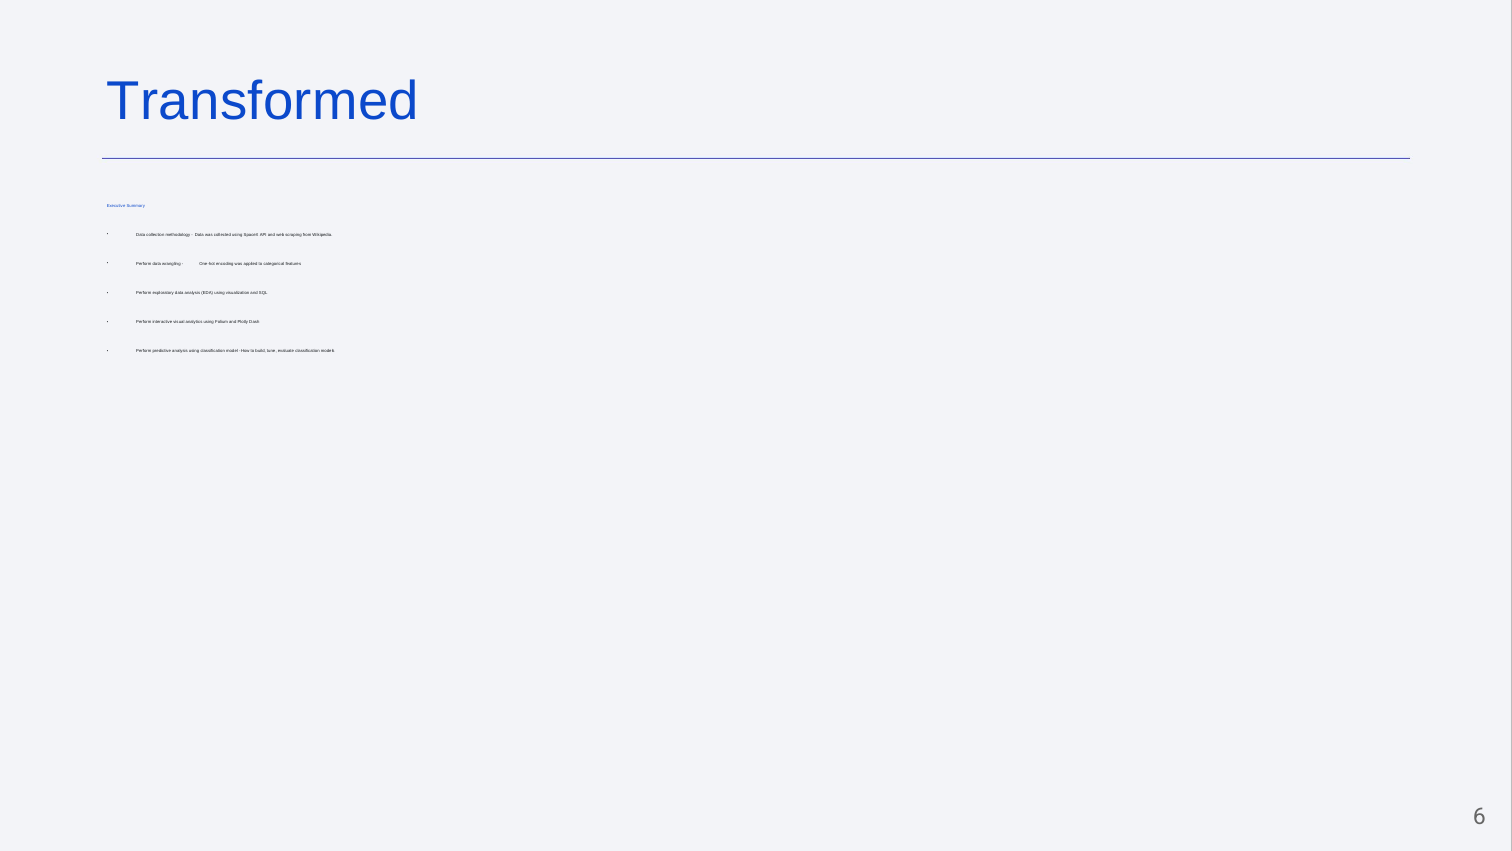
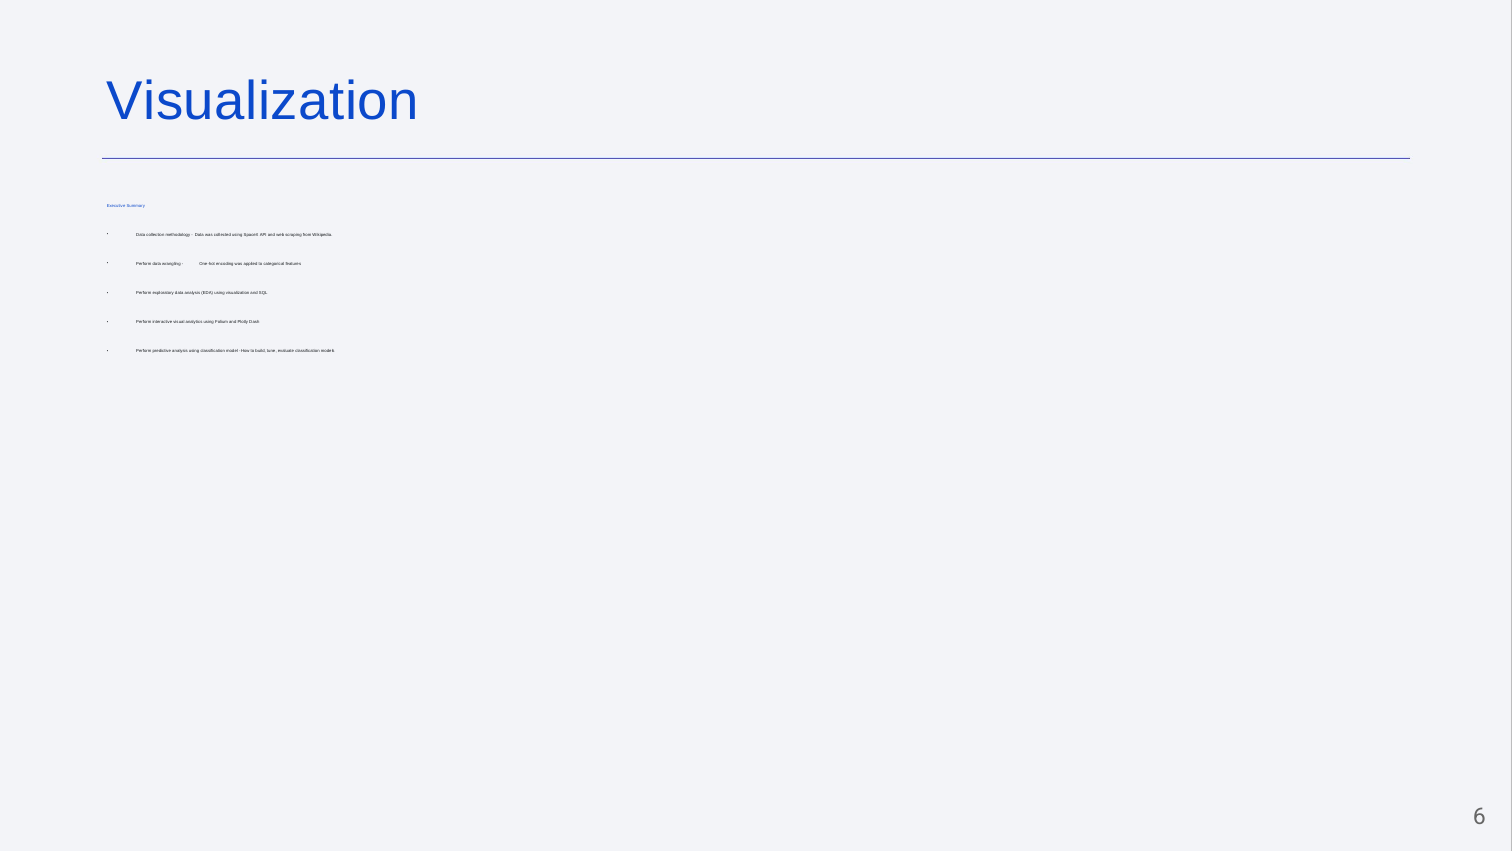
Transformed at (263, 102): Transformed -> Visualization
